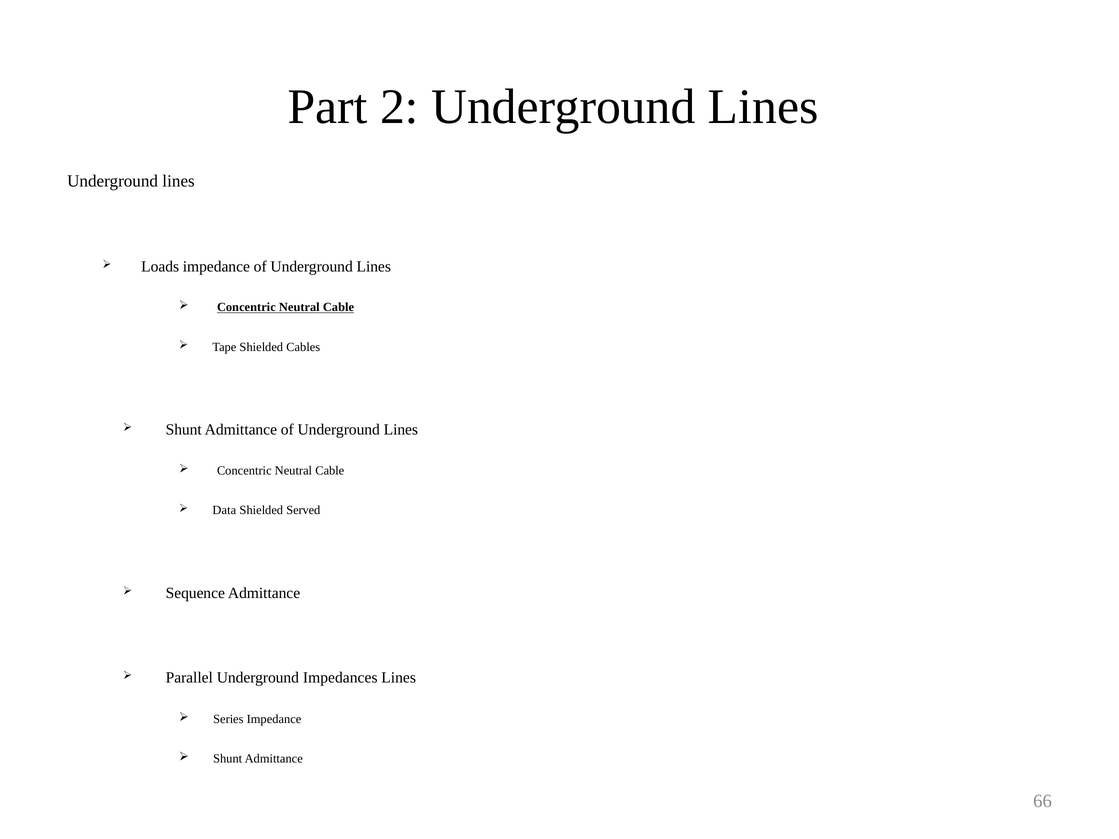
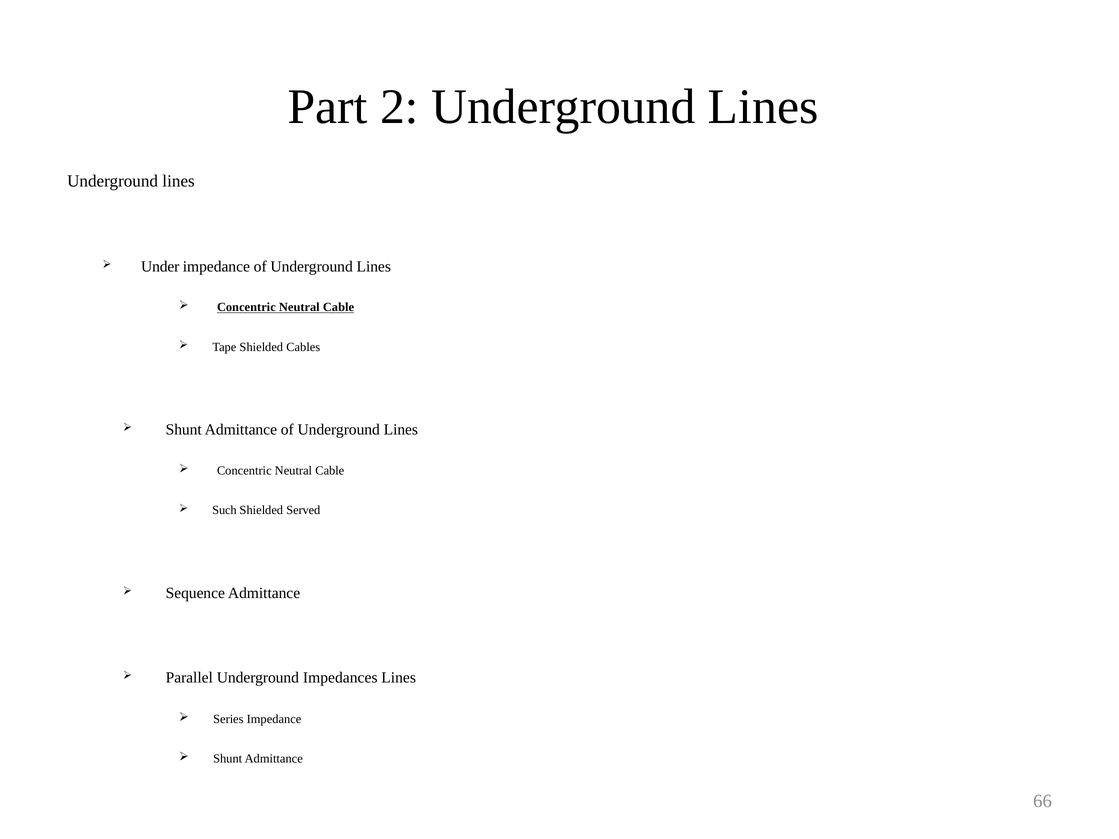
Loads: Loads -> Under
Data: Data -> Such
